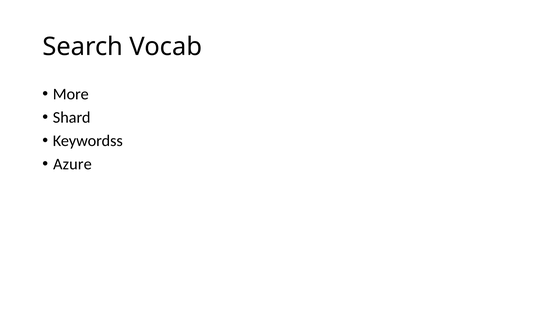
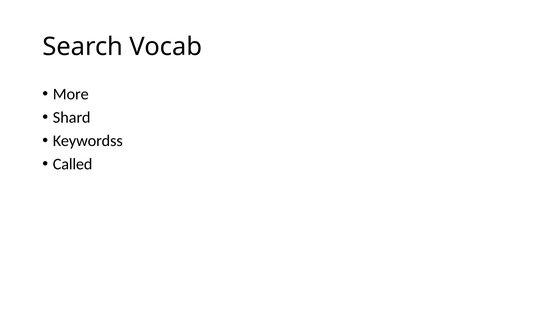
Azure: Azure -> Called
